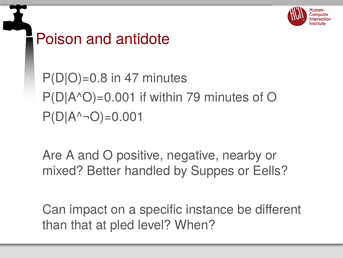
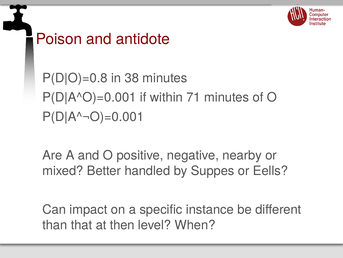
47: 47 -> 38
79: 79 -> 71
pled: pled -> then
